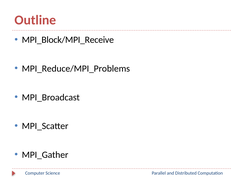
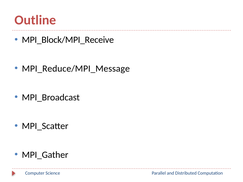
MPI_Reduce/MPI_Problems: MPI_Reduce/MPI_Problems -> MPI_Reduce/MPI_Message
